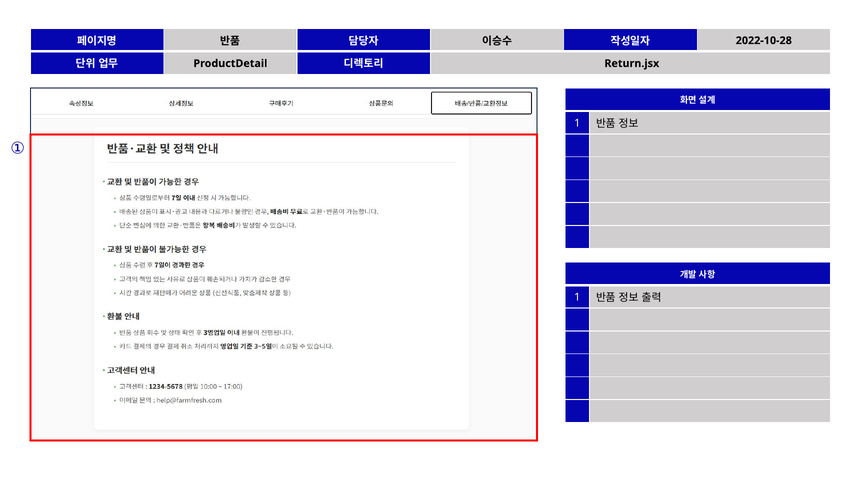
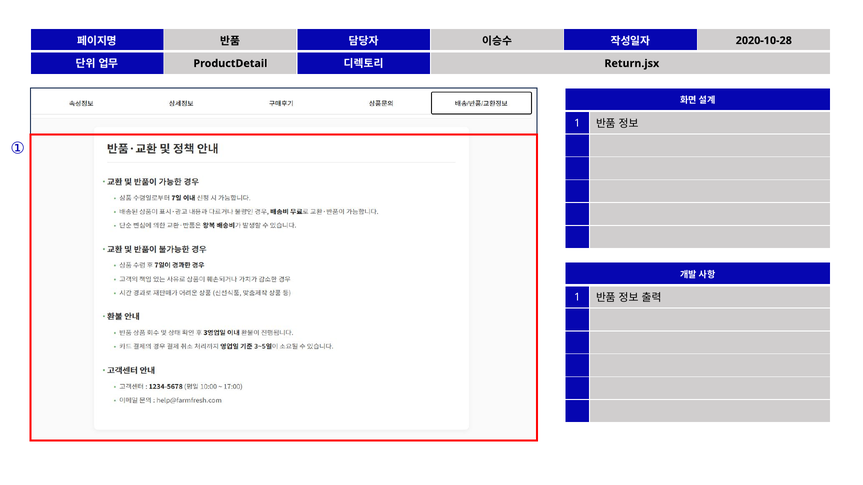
2022-10-28: 2022-10-28 -> 2020-10-28
